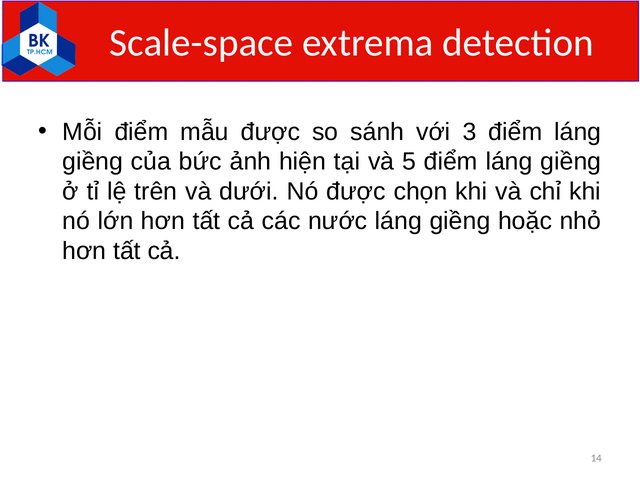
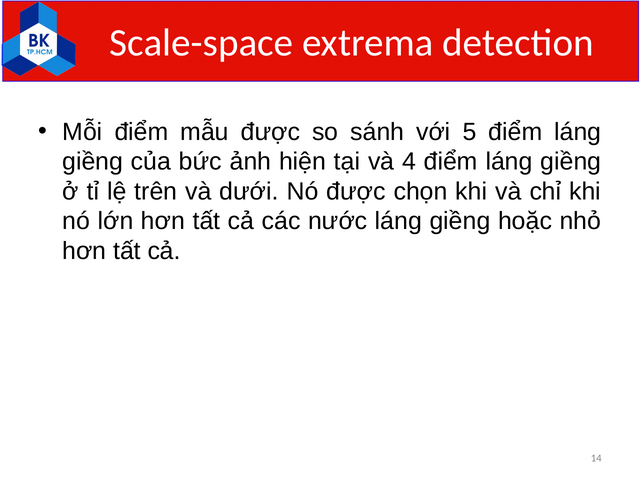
3: 3 -> 5
5: 5 -> 4
